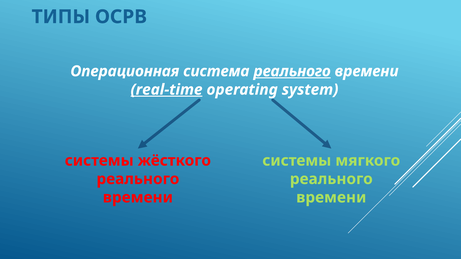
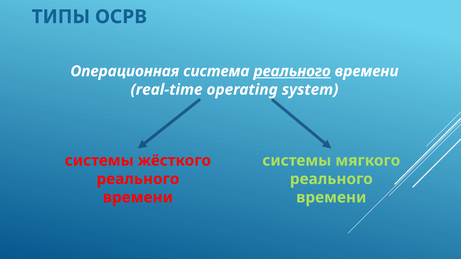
real-time underline: present -> none
